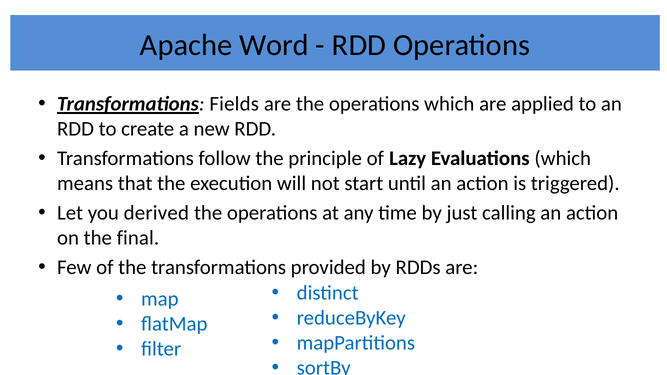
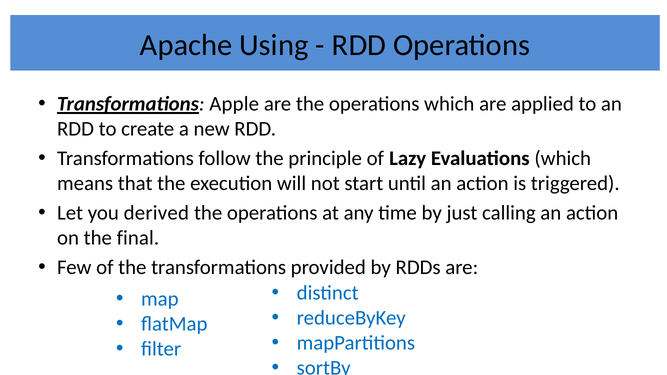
Word: Word -> Using
Fields: Fields -> Apple
